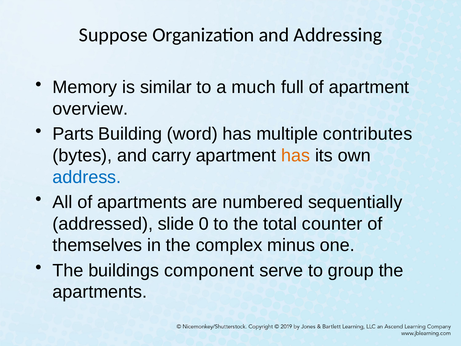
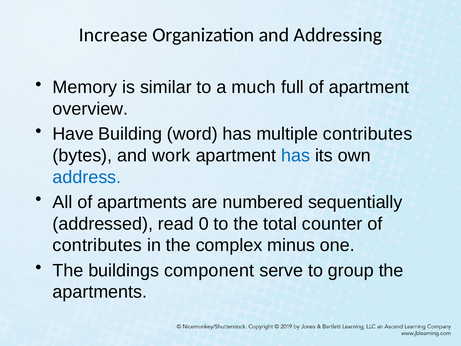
Suppose: Suppose -> Increase
Parts: Parts -> Have
carry: carry -> work
has at (296, 155) colour: orange -> blue
slide: slide -> read
themselves at (97, 245): themselves -> contributes
